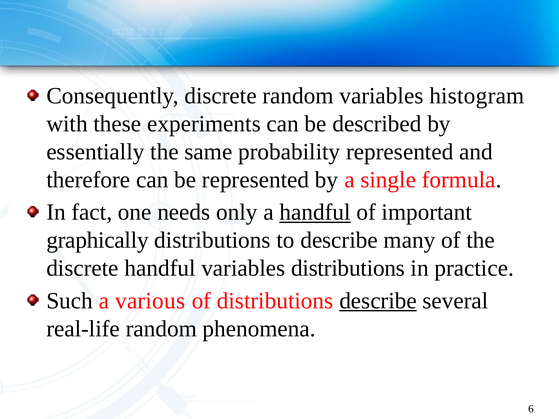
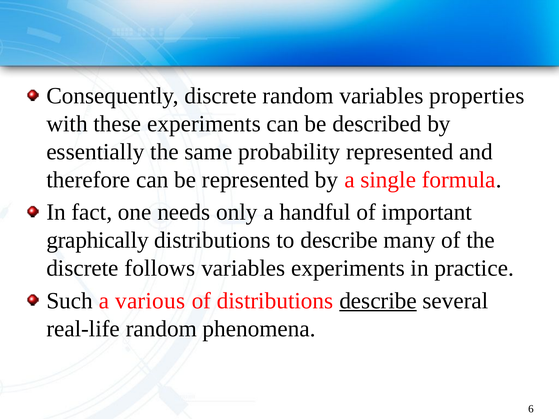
histogram: histogram -> properties
handful at (315, 212) underline: present -> none
discrete handful: handful -> follows
variables distributions: distributions -> experiments
